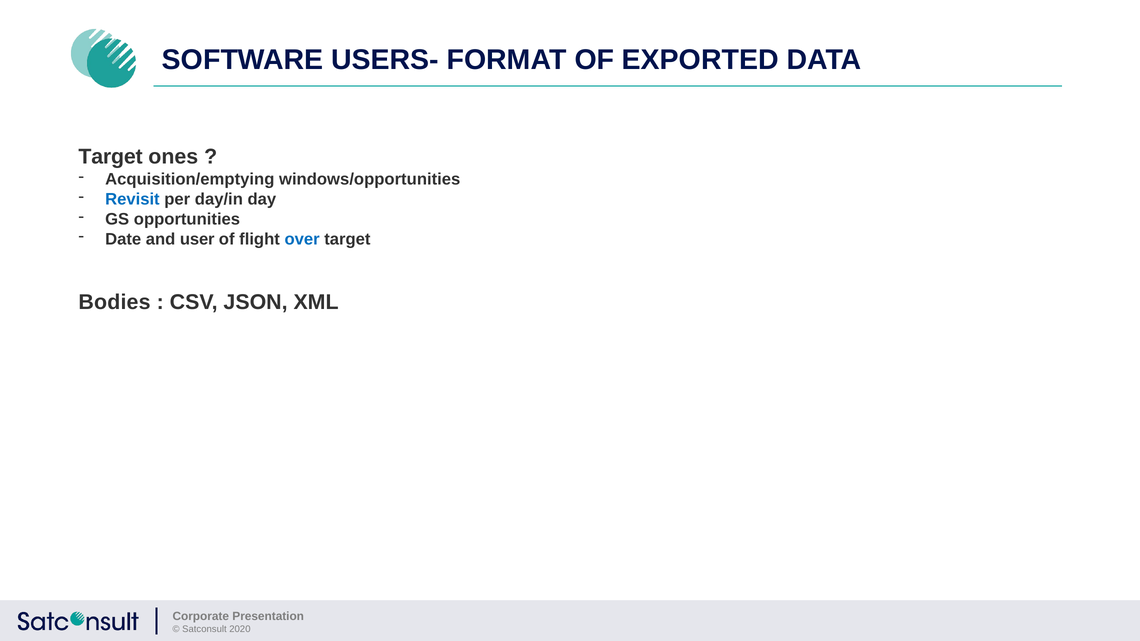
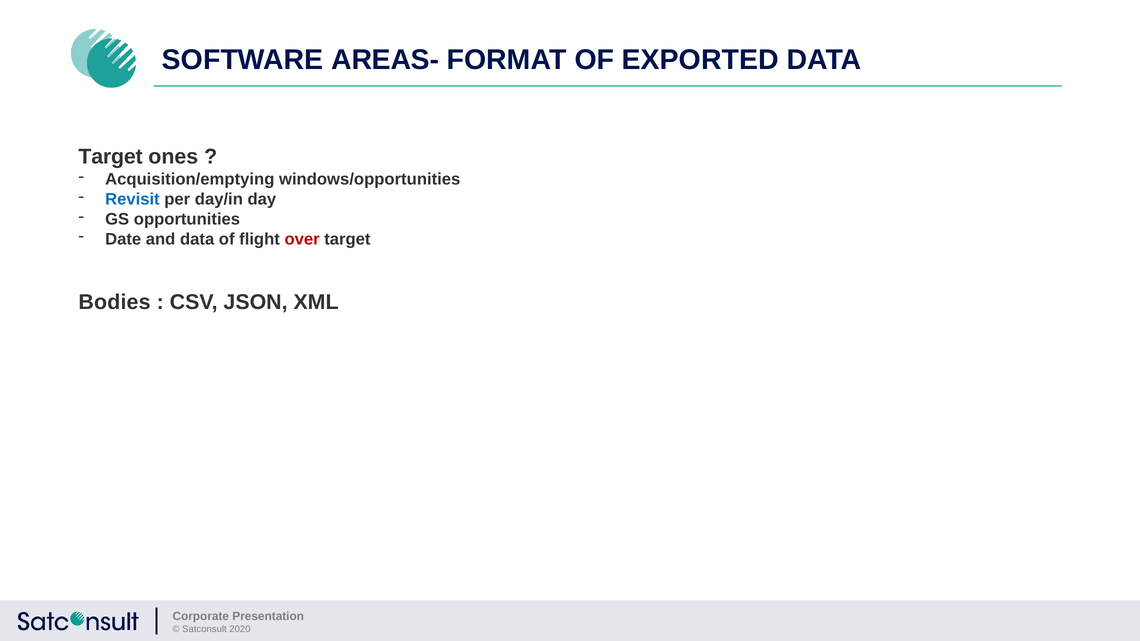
USERS-: USERS- -> AREAS-
and user: user -> data
over colour: blue -> red
